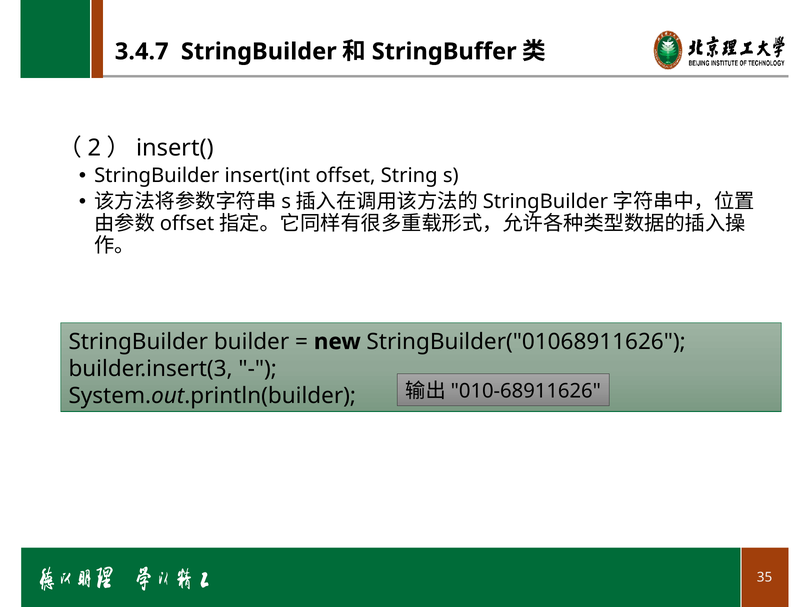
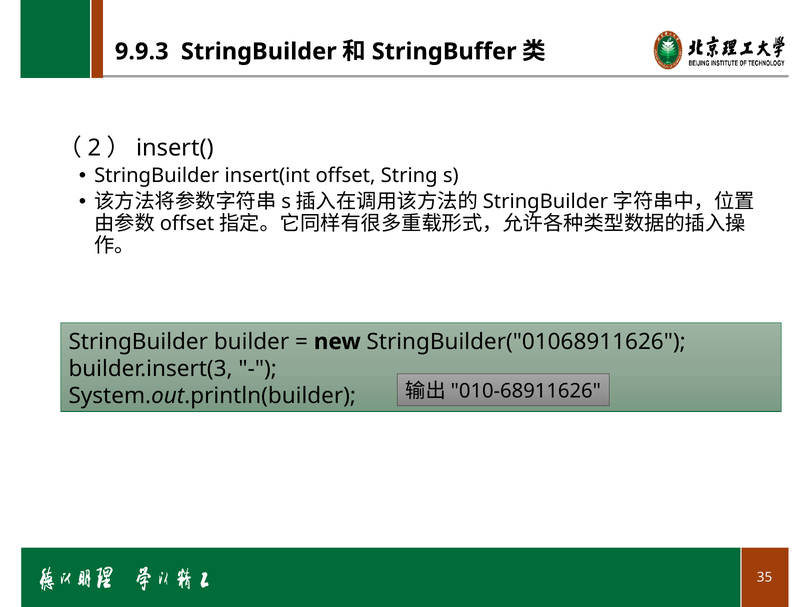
3.4.7: 3.4.7 -> 9.9.3
